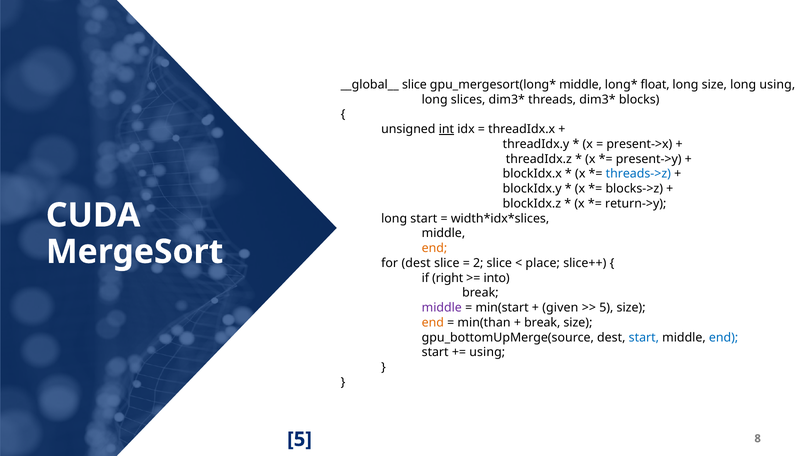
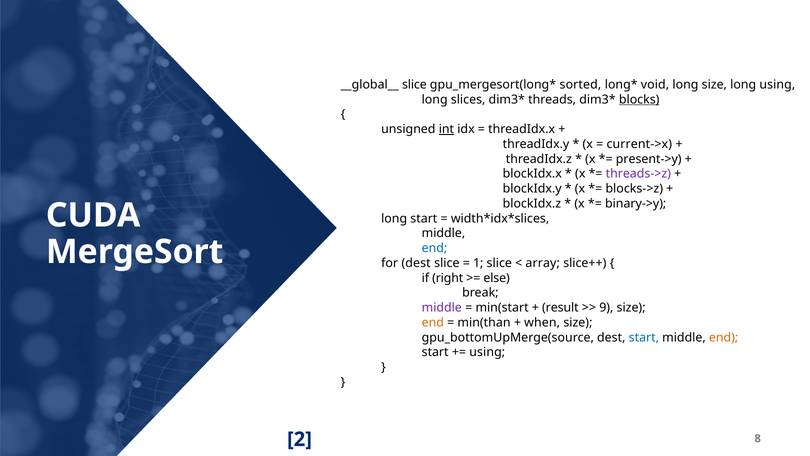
middle at (581, 85): middle -> sorted
float: float -> void
blocks underline: none -> present
present->x: present->x -> current->x
threads->z colour: blue -> purple
return->y: return->y -> binary->y
end at (434, 248) colour: orange -> blue
2: 2 -> 1
place: place -> array
into: into -> else
given: given -> result
5 at (606, 307): 5 -> 9
break at (542, 322): break -> when
end at (724, 337) colour: blue -> orange
5 at (300, 439): 5 -> 2
